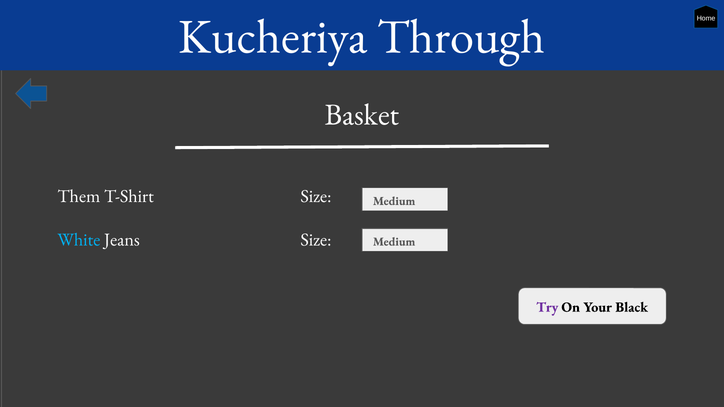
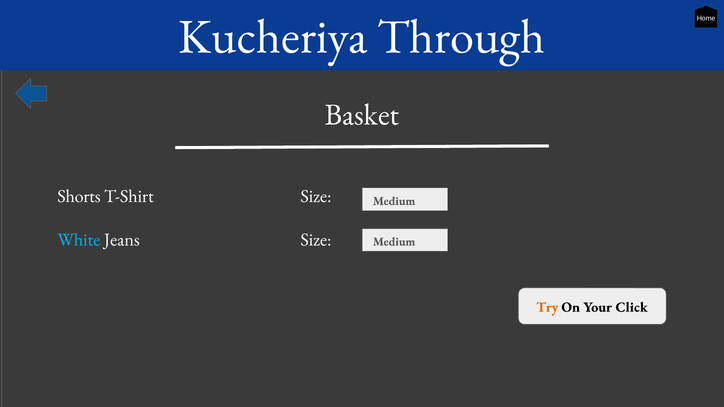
Them: Them -> Shorts
Try colour: purple -> orange
Black: Black -> Click
